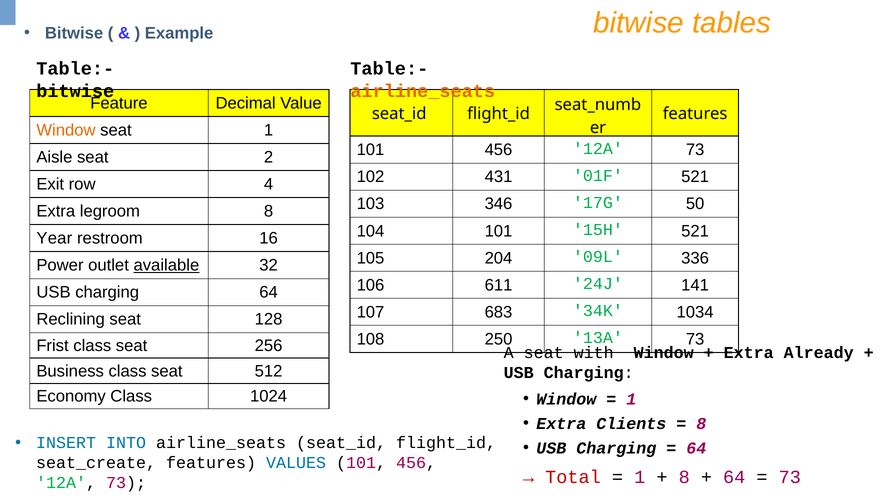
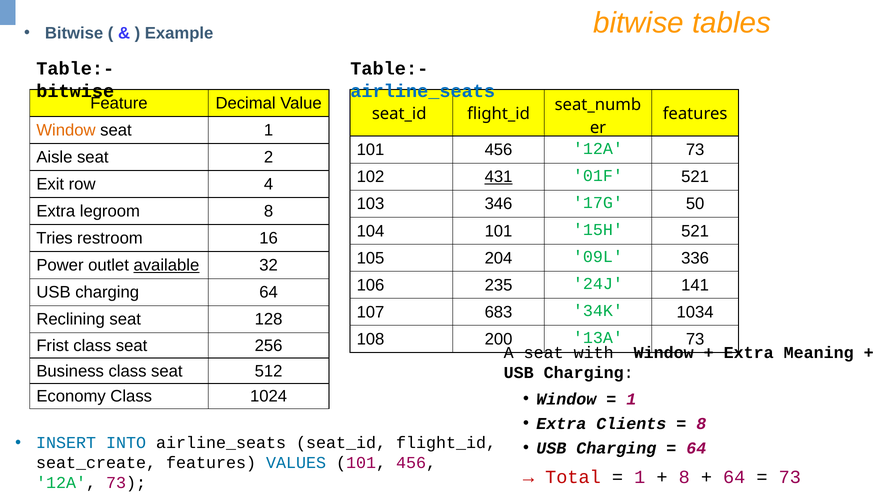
airline_seats at (423, 91) colour: orange -> blue
431 underline: none -> present
Year: Year -> Tries
611: 611 -> 235
250: 250 -> 200
Already: Already -> Meaning
